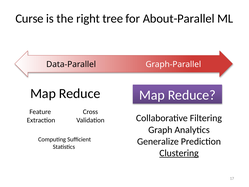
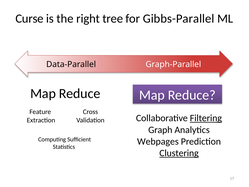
About-Parallel: About-Parallel -> Gibbs-Parallel
Filtering underline: none -> present
Generalize: Generalize -> Webpages
